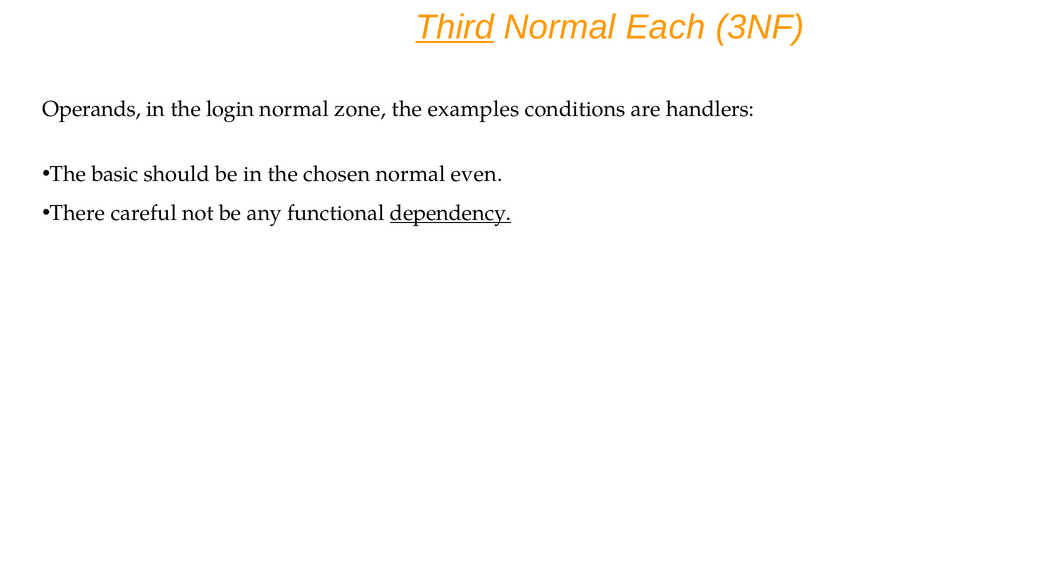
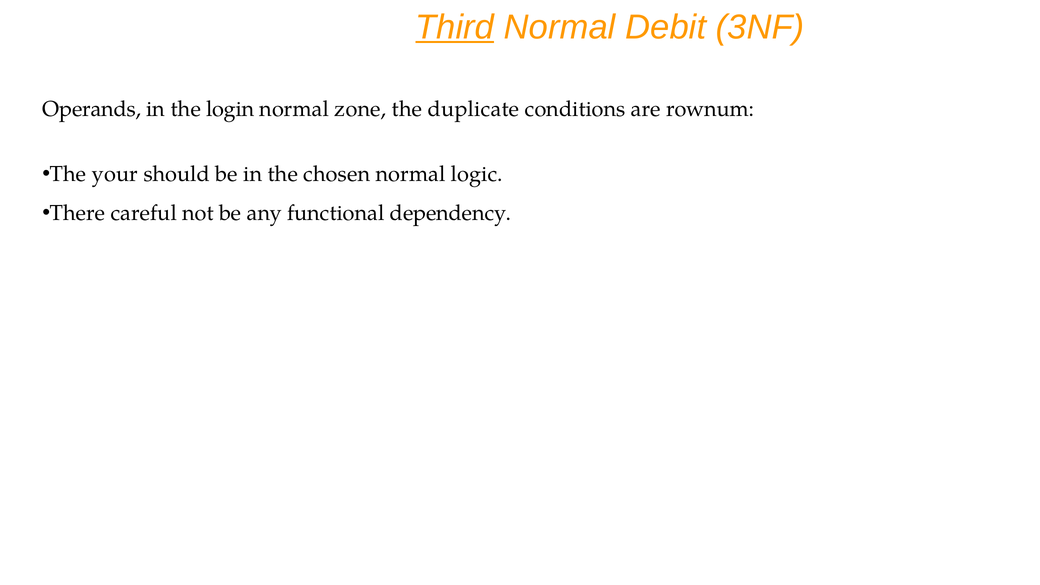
Each: Each -> Debit
examples: examples -> duplicate
handlers: handlers -> rownum
basic: basic -> your
even: even -> logic
dependency underline: present -> none
